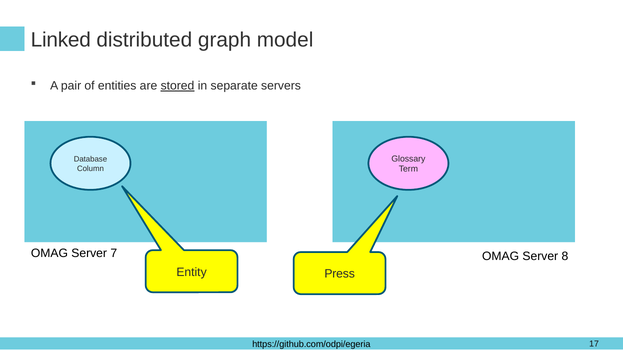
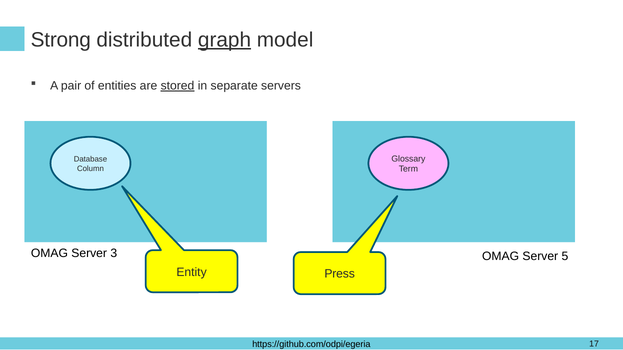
Linked: Linked -> Strong
graph underline: none -> present
7: 7 -> 3
8: 8 -> 5
